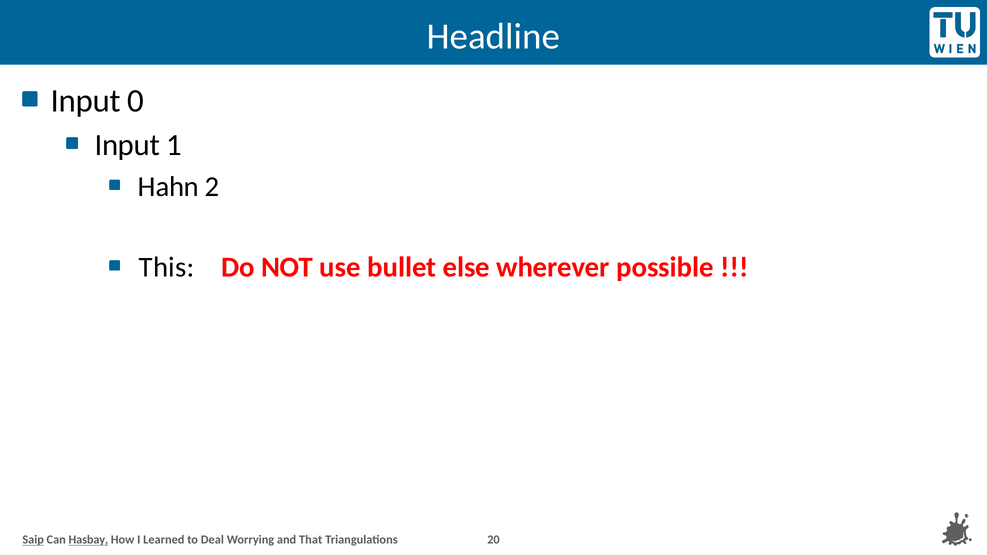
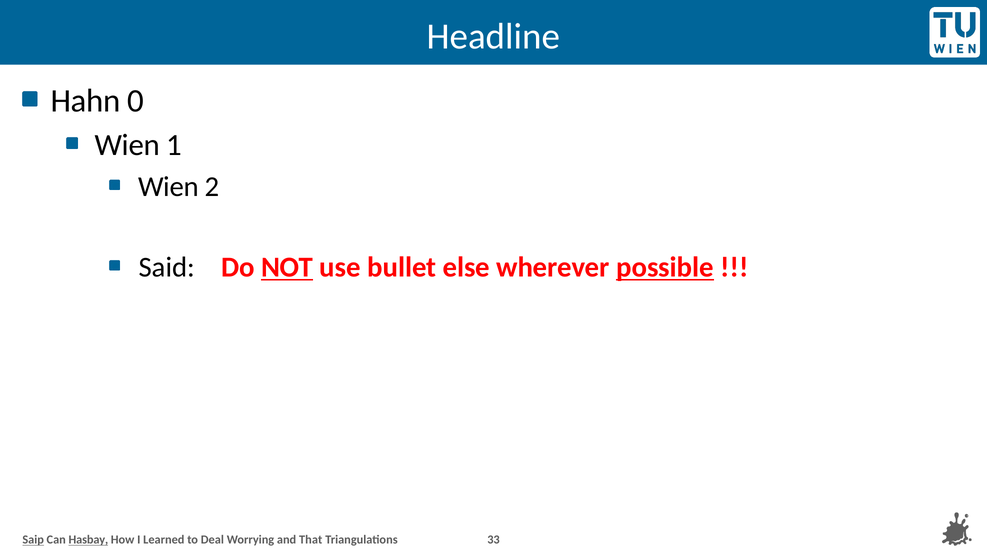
Input at (86, 101): Input -> Hahn
Input at (127, 145): Input -> Wien
Hahn at (169, 187): Hahn -> Wien
This: This -> Said
NOT underline: none -> present
possible underline: none -> present
20: 20 -> 33
